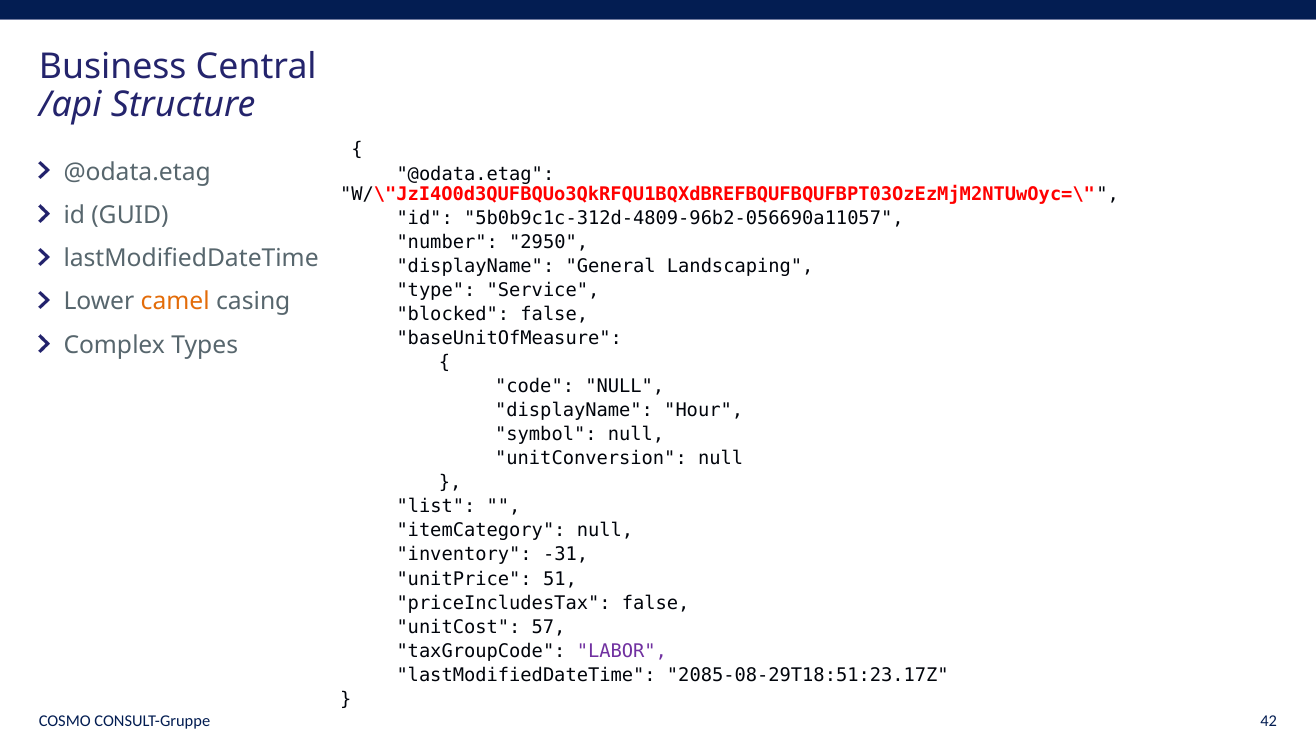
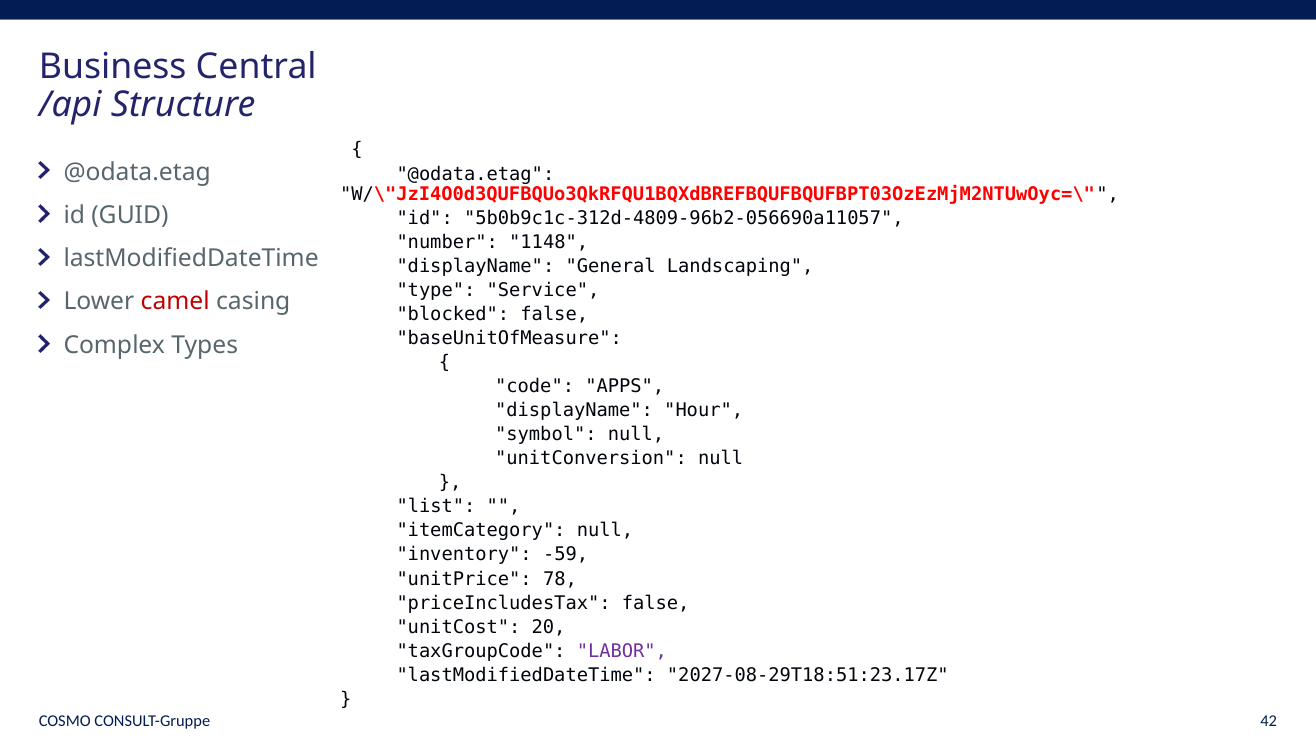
2950: 2950 -> 1148
camel colour: orange -> red
code NULL: NULL -> APPS
-31: -31 -> -59
51: 51 -> 78
57: 57 -> 20
2085-08-29T18:51:23.17Z: 2085-08-29T18:51:23.17Z -> 2027-08-29T18:51:23.17Z
